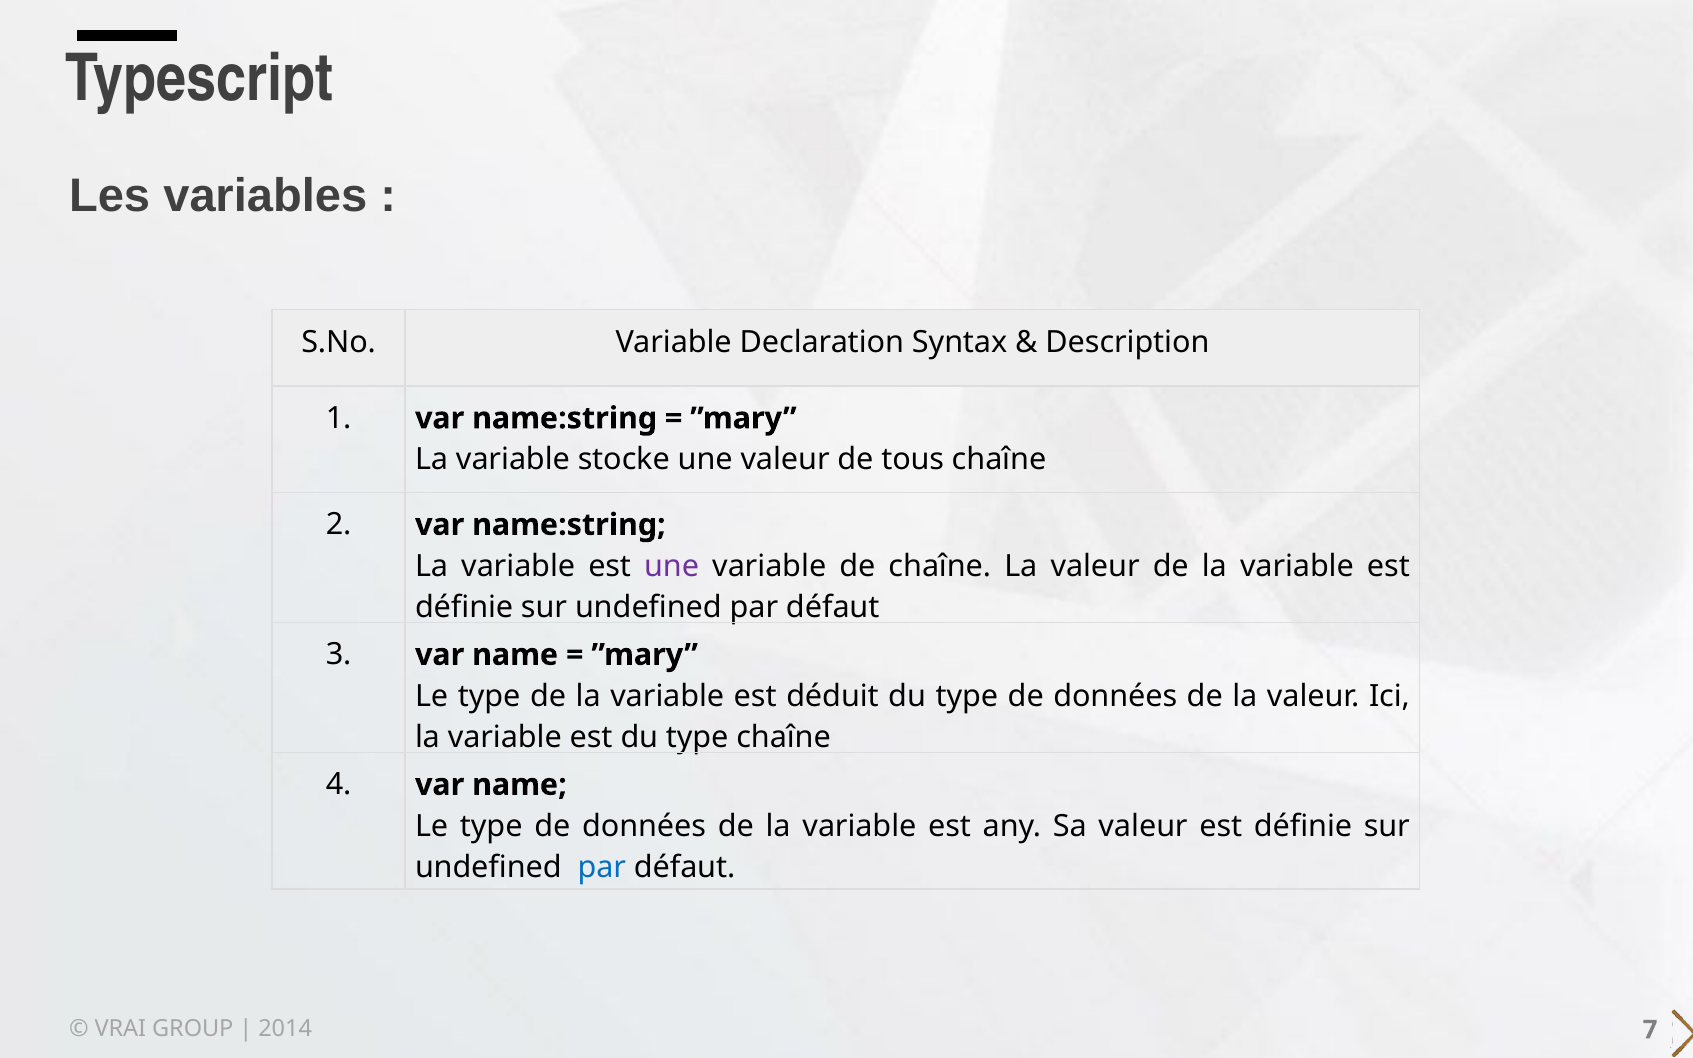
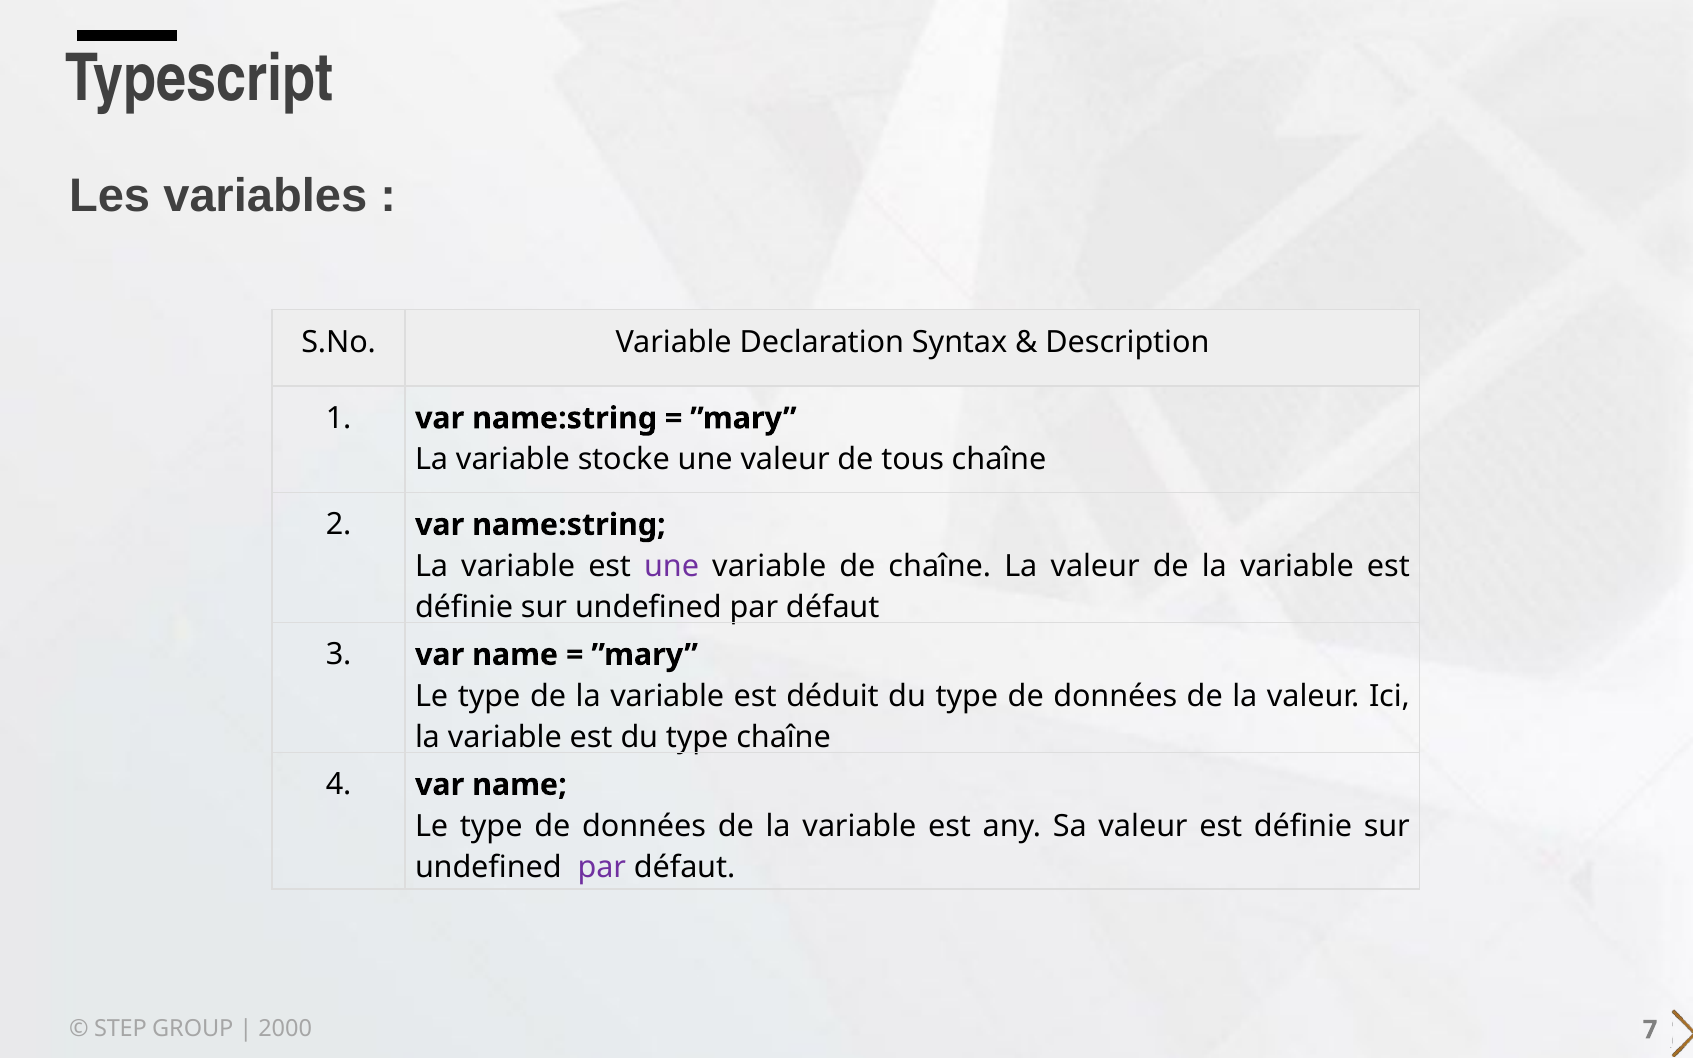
par at (602, 868) colour: blue -> purple
VRAI: VRAI -> STEP
2014: 2014 -> 2000
